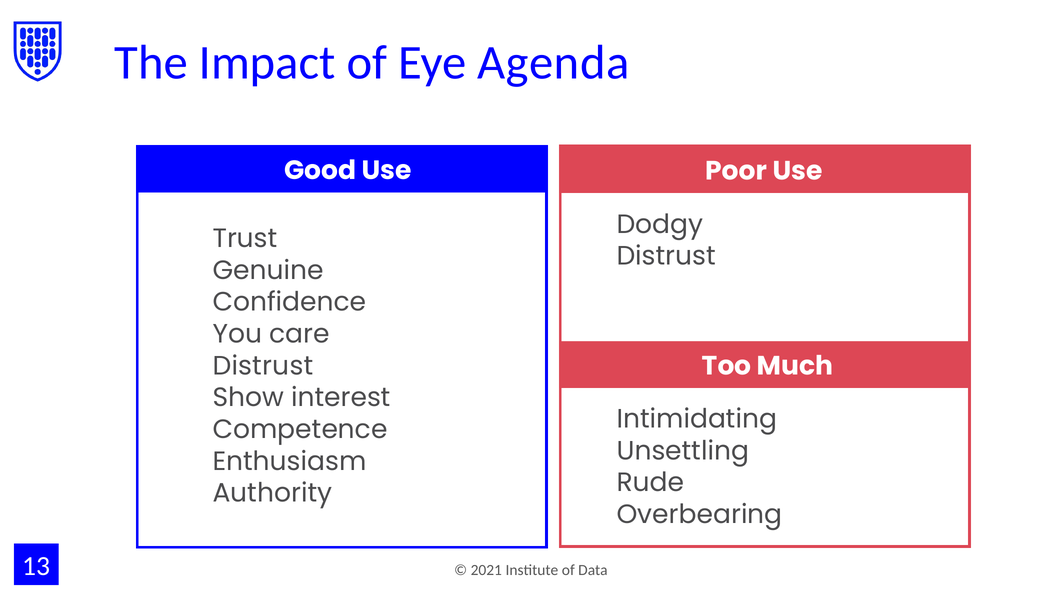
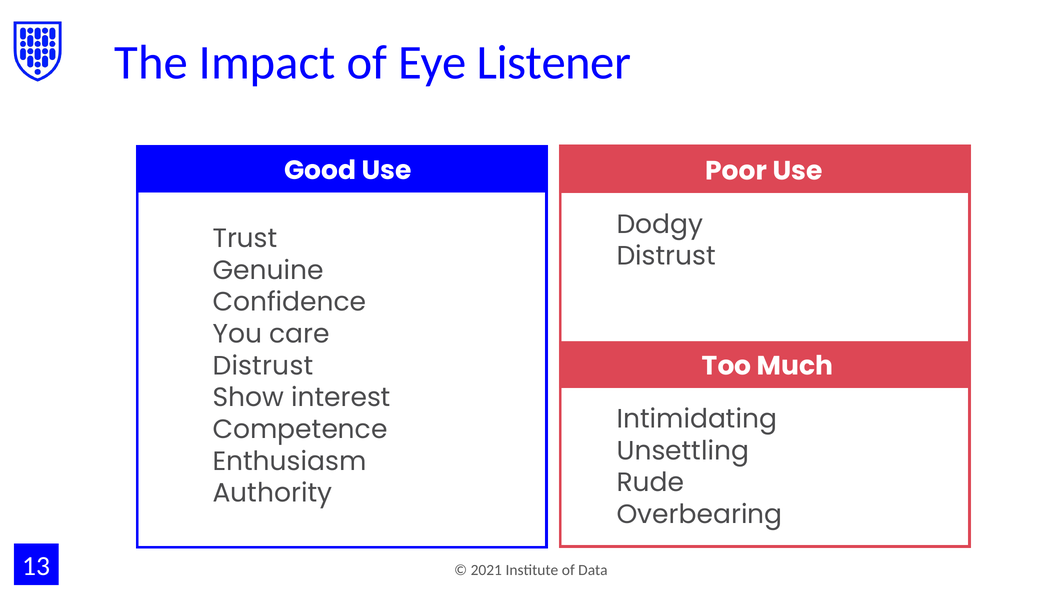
Agenda: Agenda -> Listener
